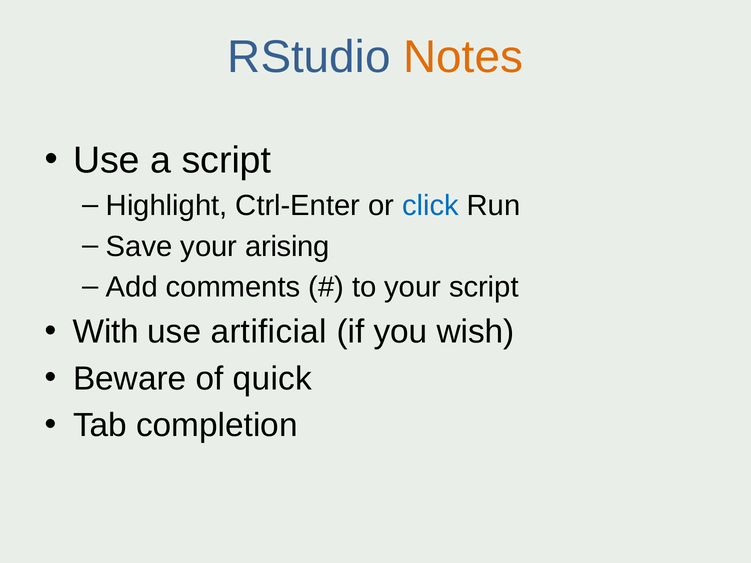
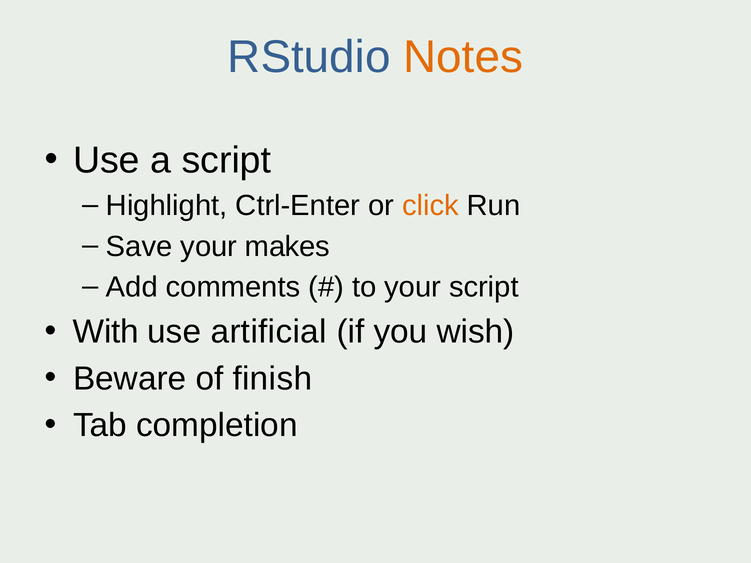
click colour: blue -> orange
arising: arising -> makes
quick: quick -> finish
